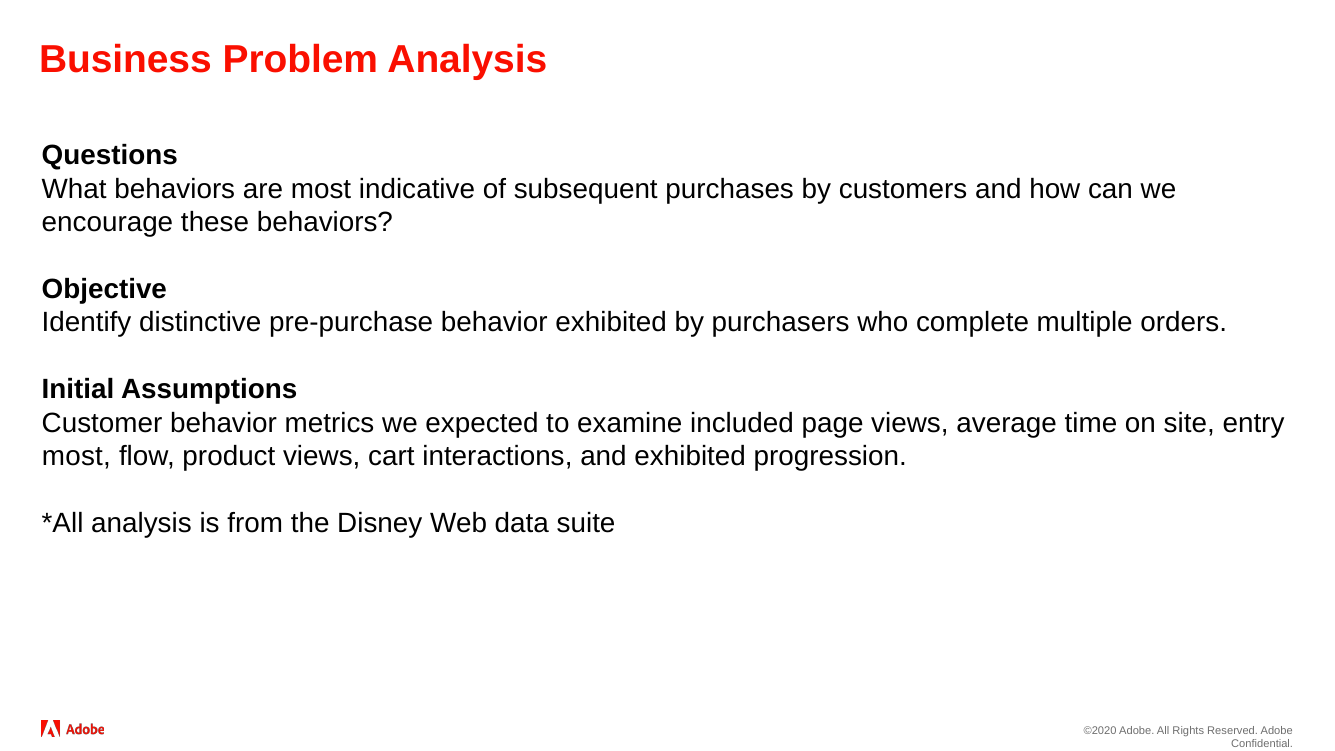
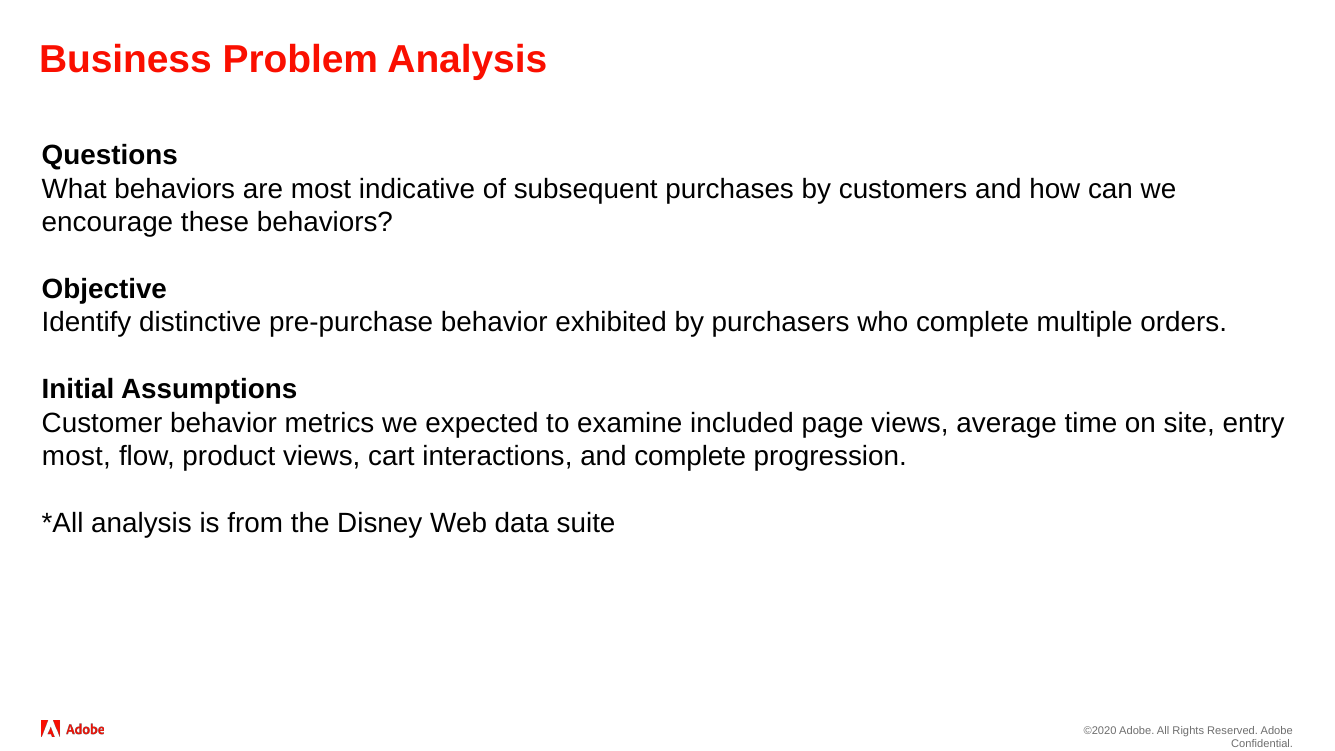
and exhibited: exhibited -> complete
